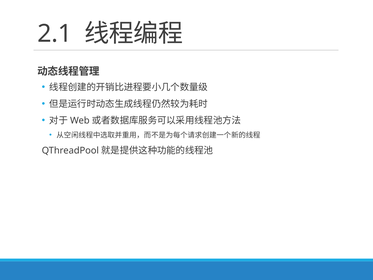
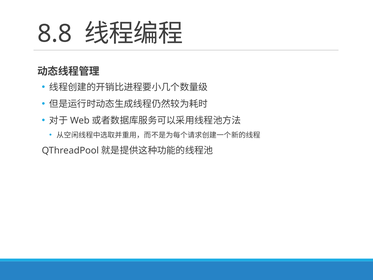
2.1: 2.1 -> 8.8
